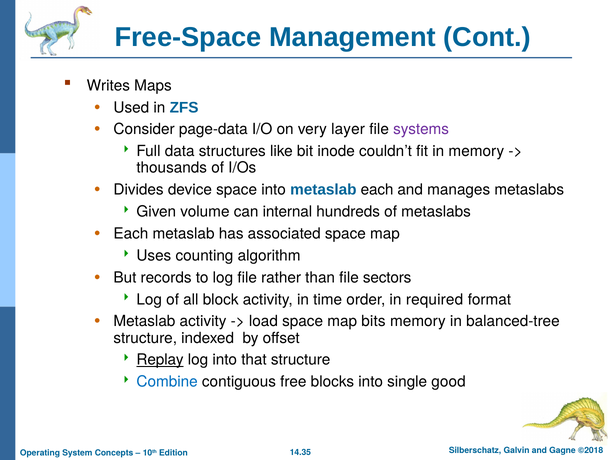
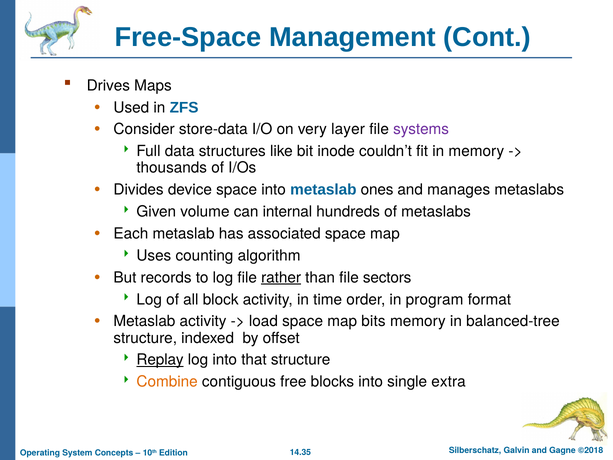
Writes: Writes -> Drives
page-data: page-data -> store-data
metaslab each: each -> ones
rather underline: none -> present
required: required -> program
Combine colour: blue -> orange
good: good -> extra
